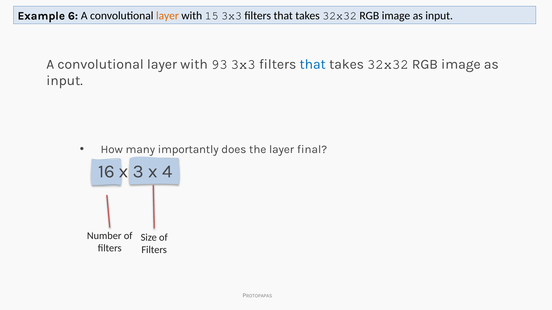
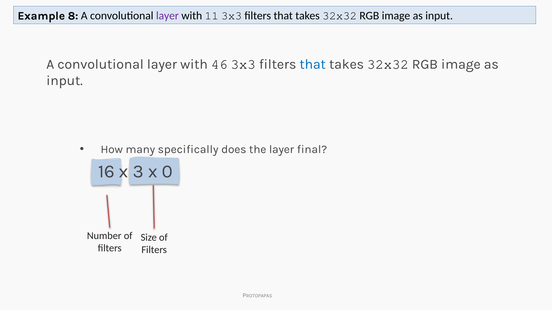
6: 6 -> 8
layer at (167, 16) colour: orange -> purple
15: 15 -> 11
93: 93 -> 46
importantly: importantly -> specifically
4: 4 -> 0
